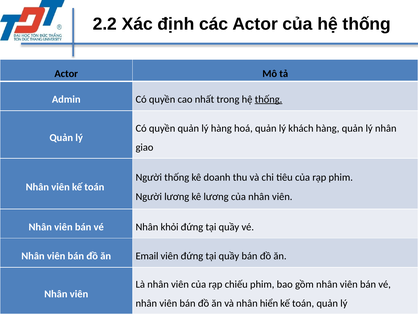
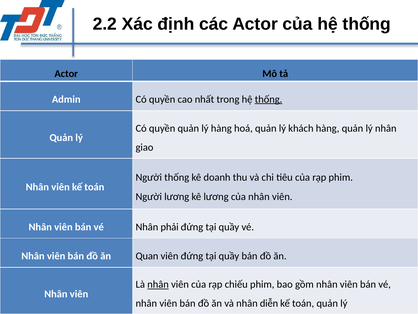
khỏi: khỏi -> phải
Email: Email -> Quan
nhân at (158, 284) underline: none -> present
hiển: hiển -> diễn
